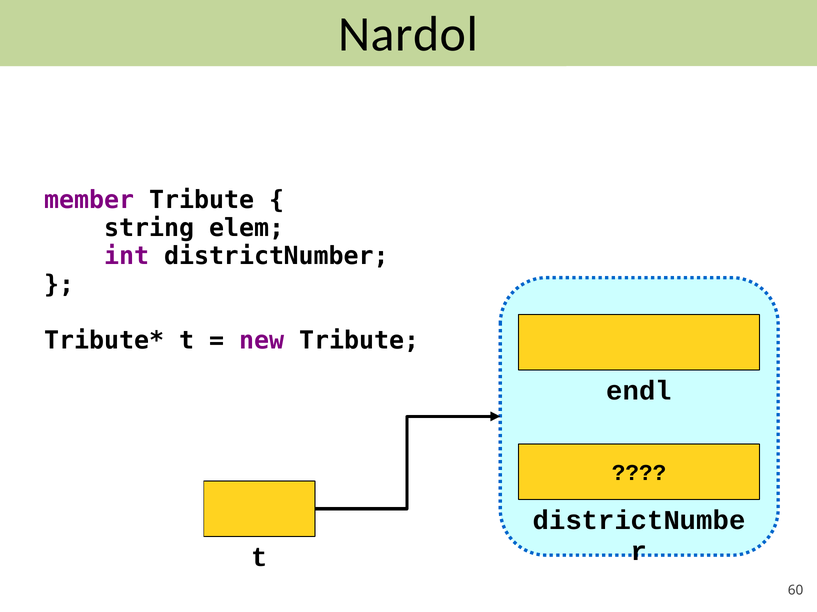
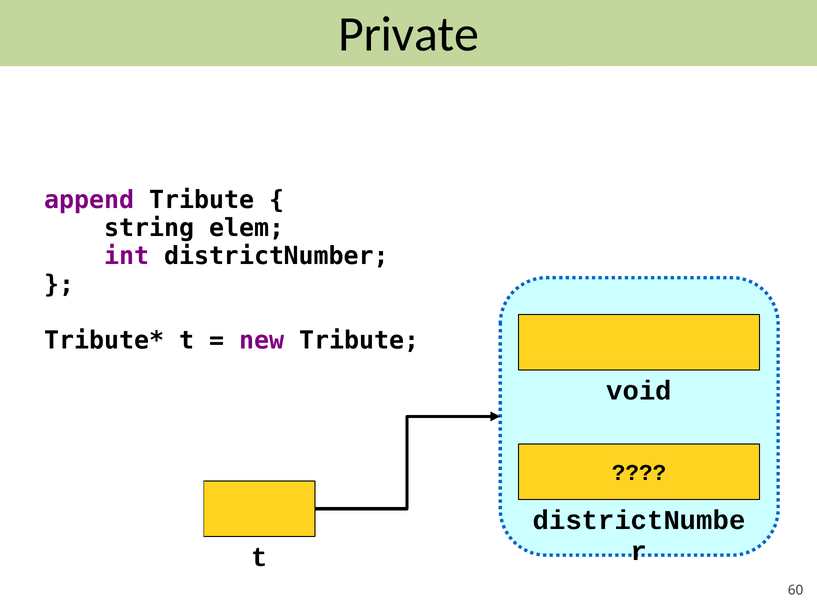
Nardol: Nardol -> Private
member: member -> append
endl: endl -> void
